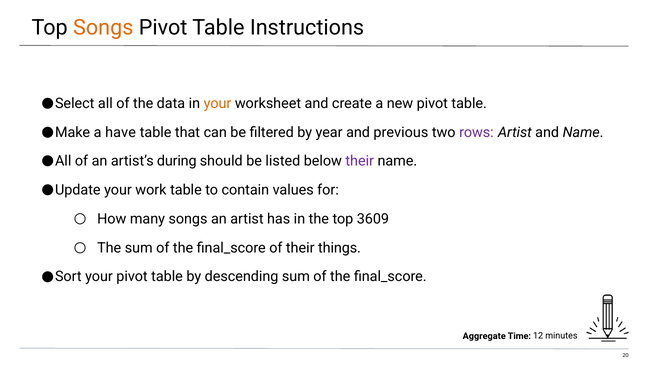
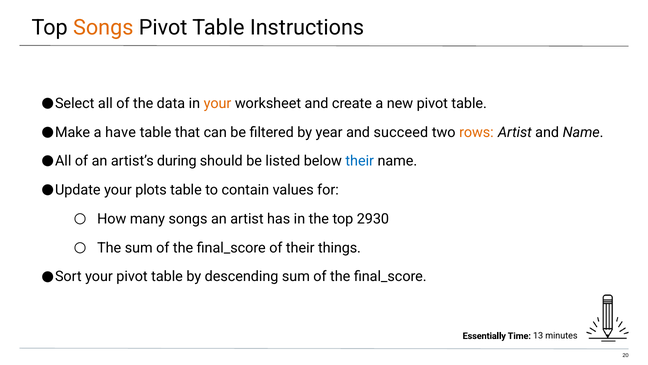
previous: previous -> succeed
rows colour: purple -> orange
their at (360, 161) colour: purple -> blue
work: work -> plots
3609: 3609 -> 2930
Aggregate: Aggregate -> Essentially
12: 12 -> 13
